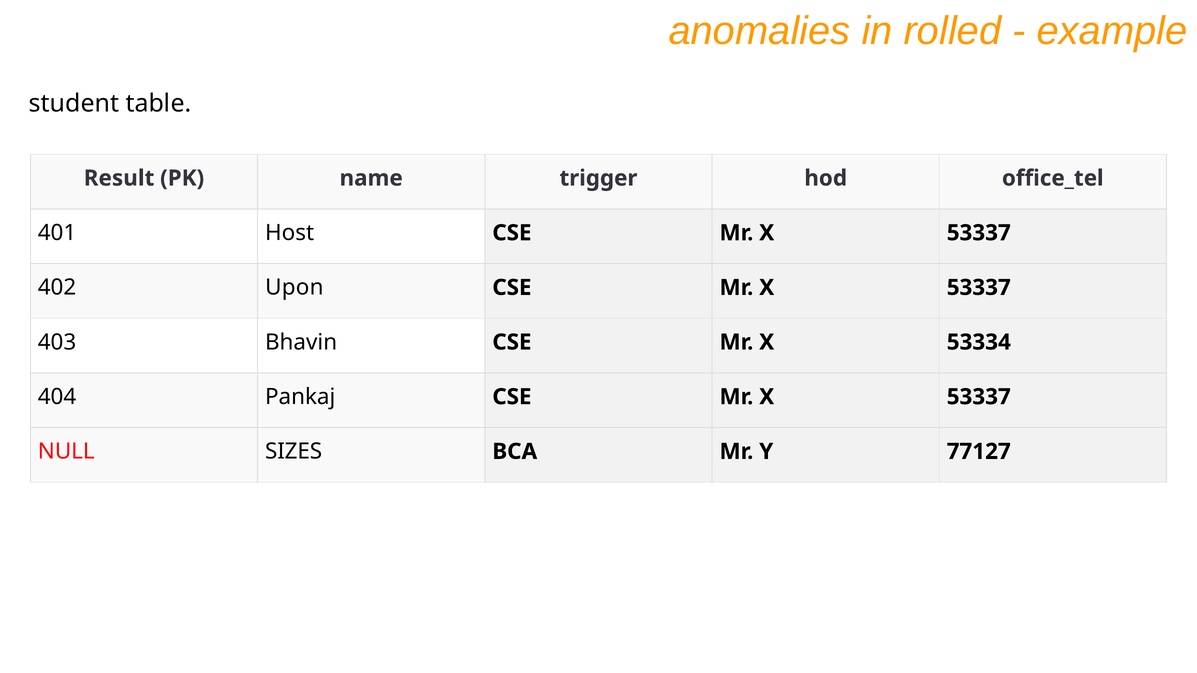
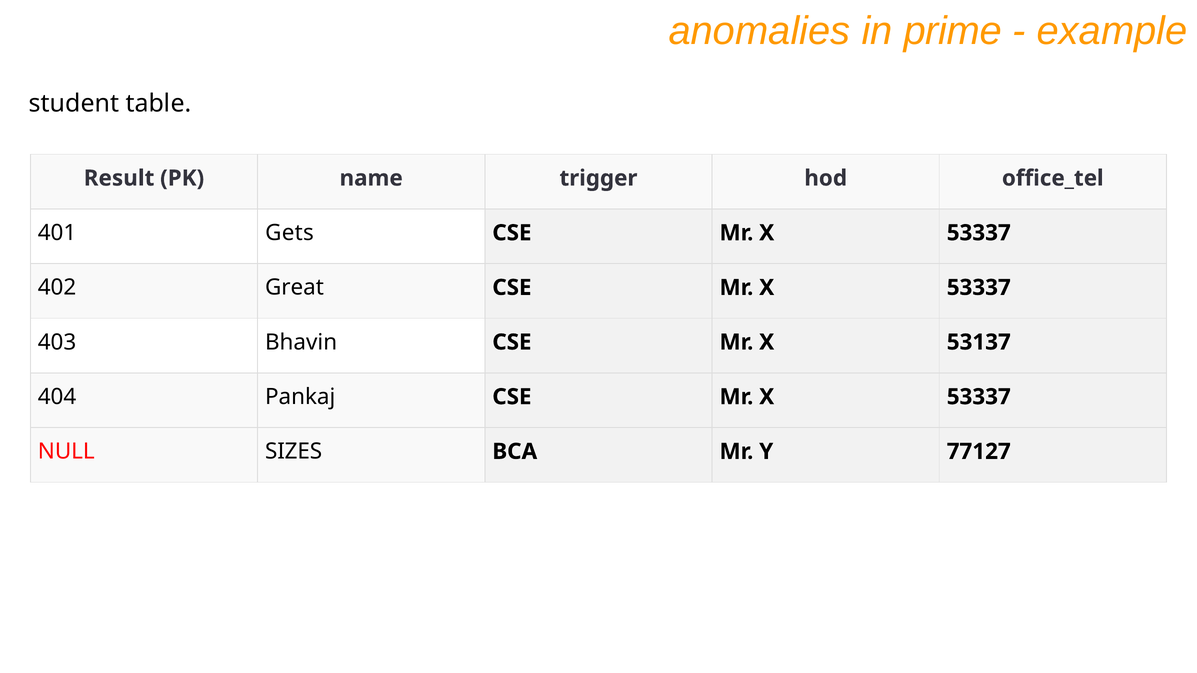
rolled: rolled -> prime
Host: Host -> Gets
Upon: Upon -> Great
53334: 53334 -> 53137
